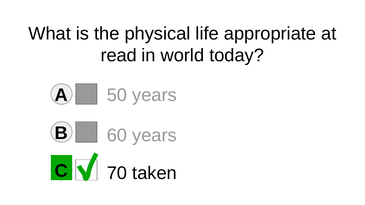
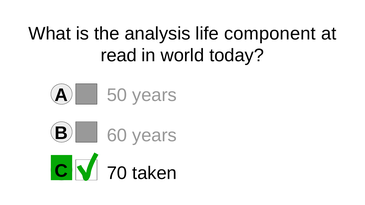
physical: physical -> analysis
appropriate: appropriate -> component
